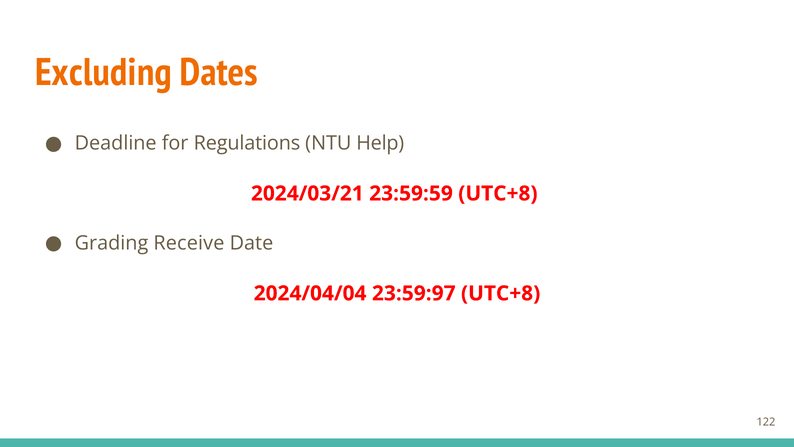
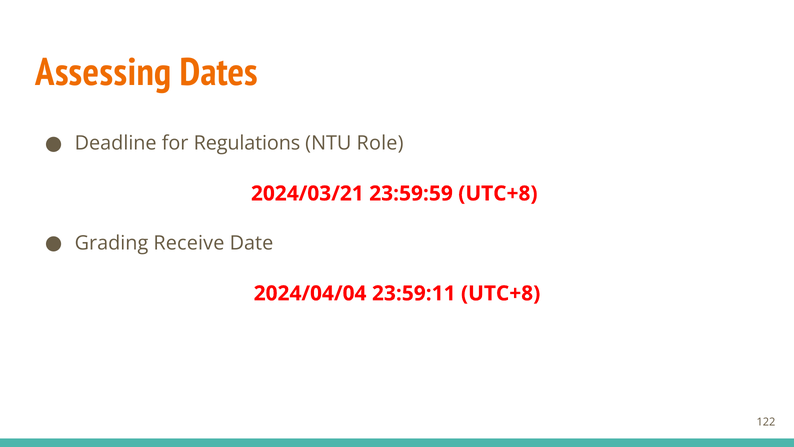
Excluding: Excluding -> Assessing
Help: Help -> Role
23:59:97: 23:59:97 -> 23:59:11
